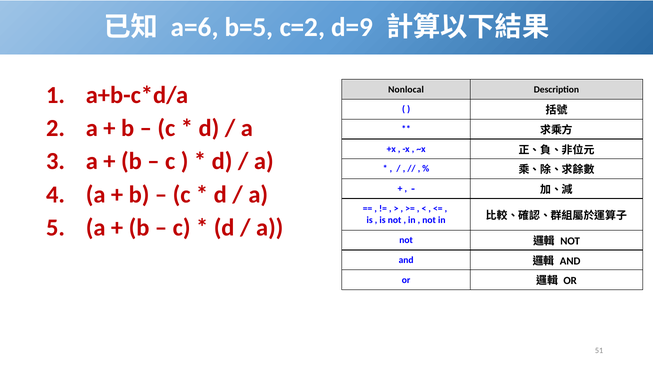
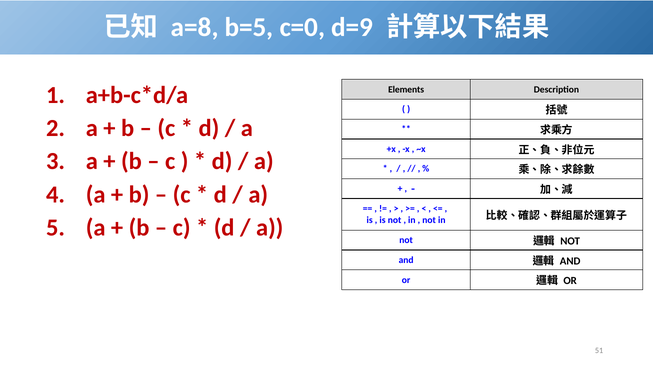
a=6: a=6 -> a=8
c=2: c=2 -> c=0
Nonlocal: Nonlocal -> Elements
